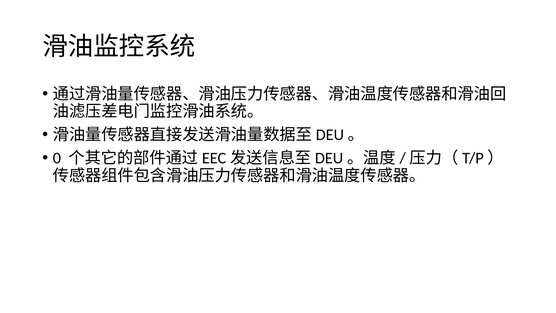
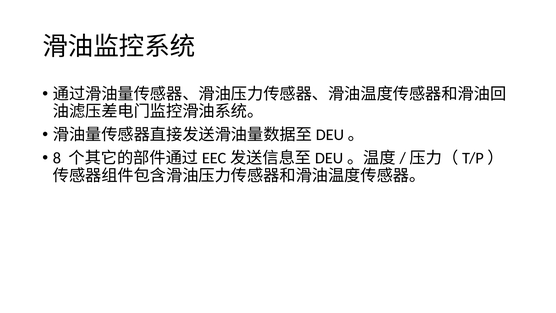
0: 0 -> 8
